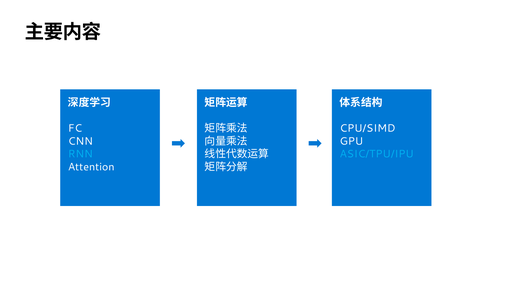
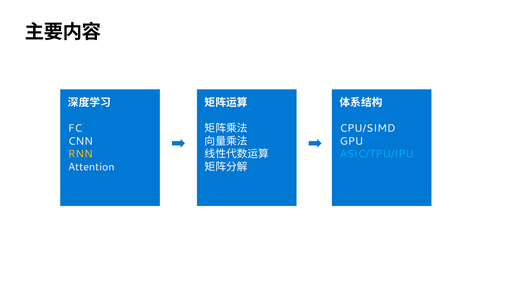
RNN colour: light blue -> yellow
